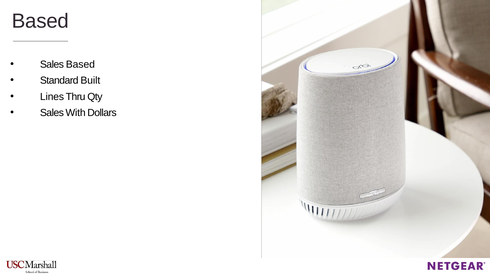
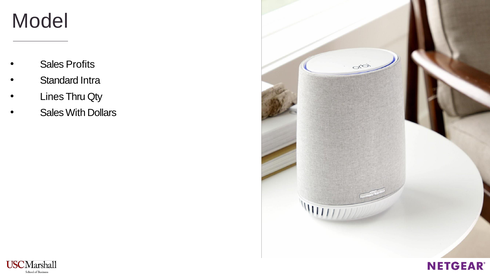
Based at (40, 21): Based -> Model
Sales Based: Based -> Profits
Built: Built -> Intra
